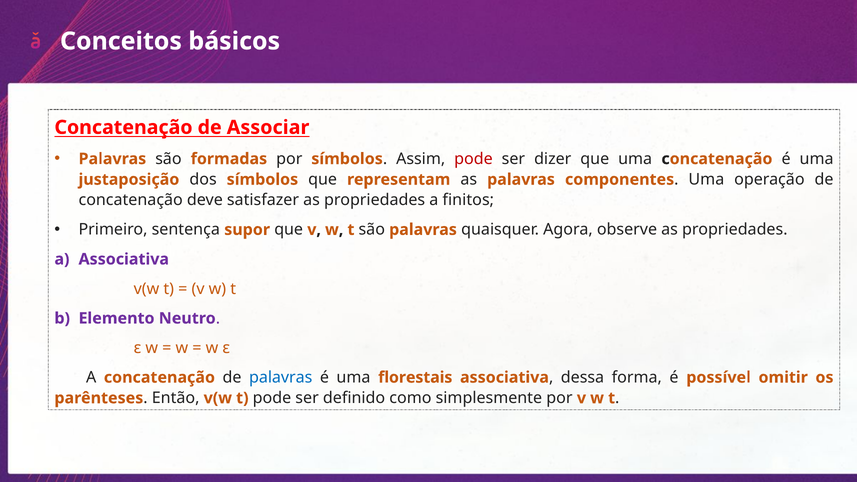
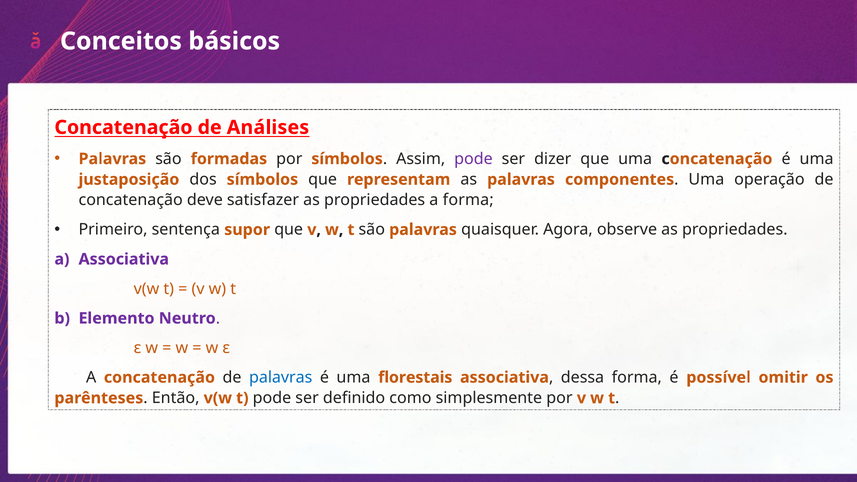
Associar: Associar -> Análises
pode at (473, 159) colour: red -> purple
a finitos: finitos -> forma
